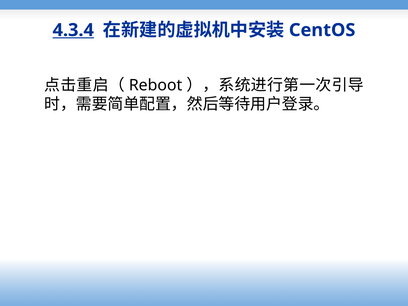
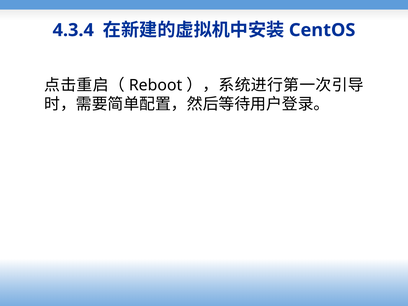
4.3.4 underline: present -> none
